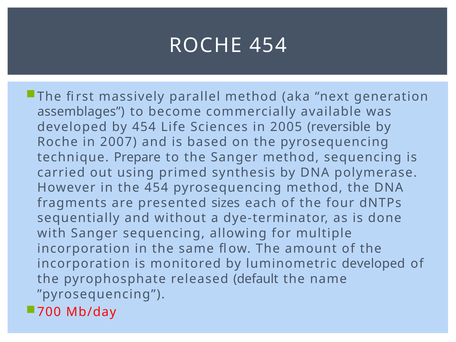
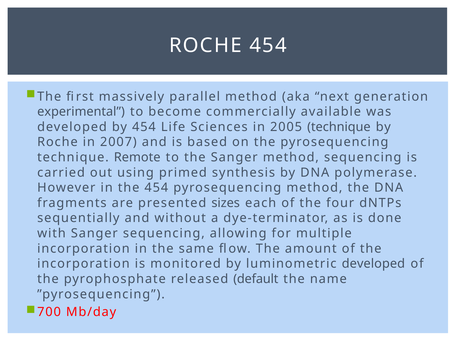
assemblages: assemblages -> experimental
2005 reversible: reversible -> technique
Prepare: Prepare -> Remote
